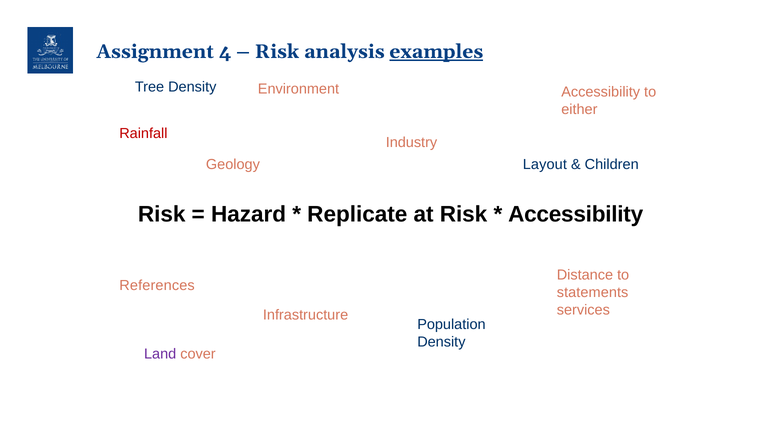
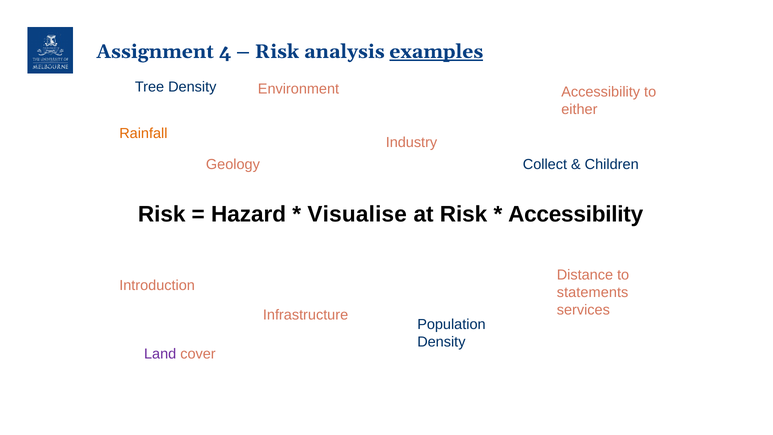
Rainfall colour: red -> orange
Layout: Layout -> Collect
Replicate: Replicate -> Visualise
References: References -> Introduction
